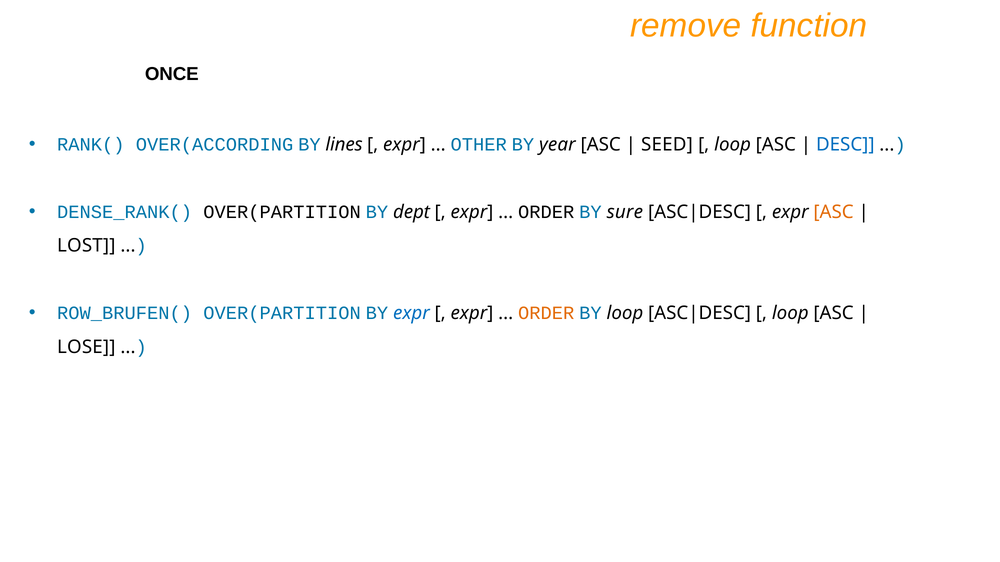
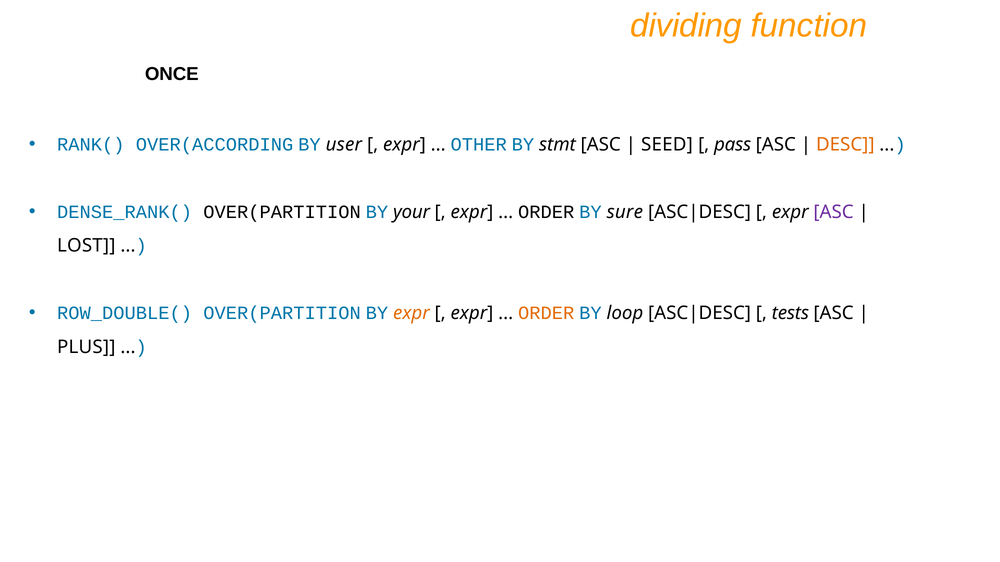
remove: remove -> dividing
lines: lines -> user
year: year -> stmt
loop at (733, 145): loop -> pass
DESC colour: blue -> orange
dept: dept -> your
ASC at (834, 212) colour: orange -> purple
ROW_BRUFEN(: ROW_BRUFEN( -> ROW_DOUBLE(
expr at (411, 313) colour: blue -> orange
loop at (790, 313): loop -> tests
LOSE: LOSE -> PLUS
